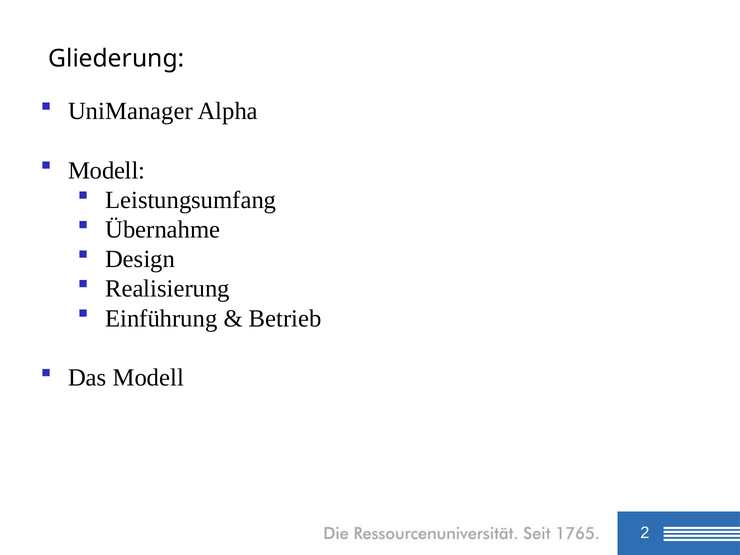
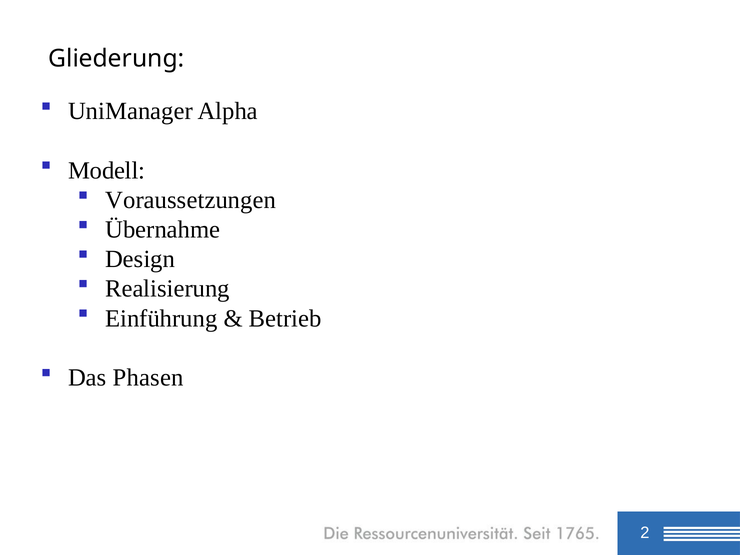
Leistungsumfang: Leistungsumfang -> Voraussetzungen
Das Modell: Modell -> Phasen
